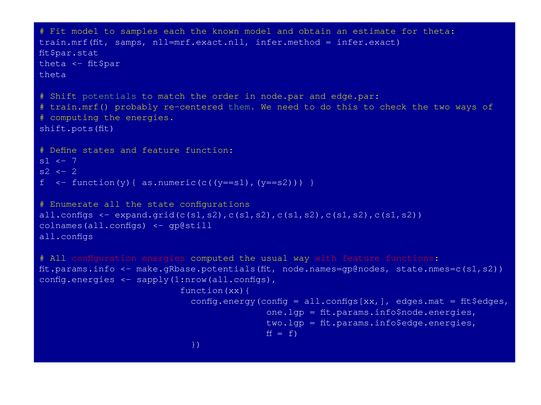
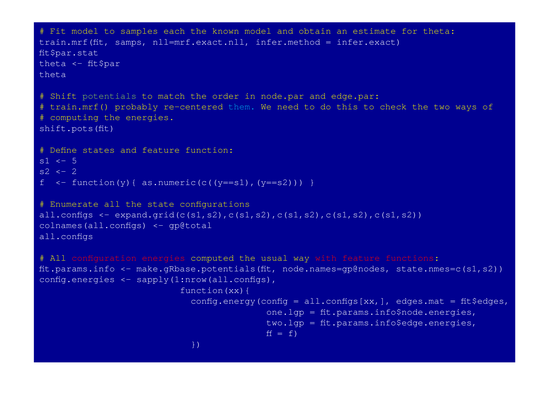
them colour: light green -> light blue
7: 7 -> 5
gp@still: gp@still -> gp@total
